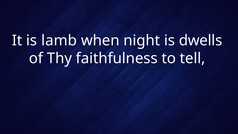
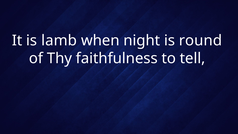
dwells: dwells -> round
